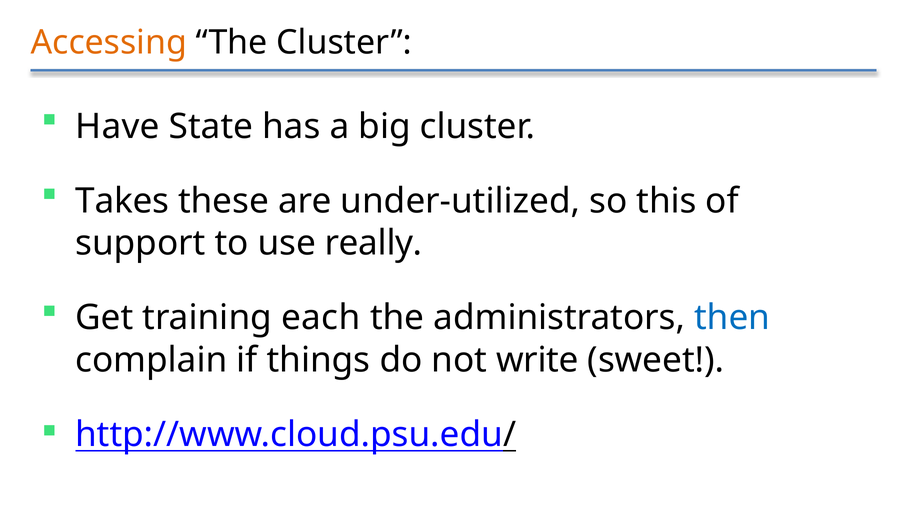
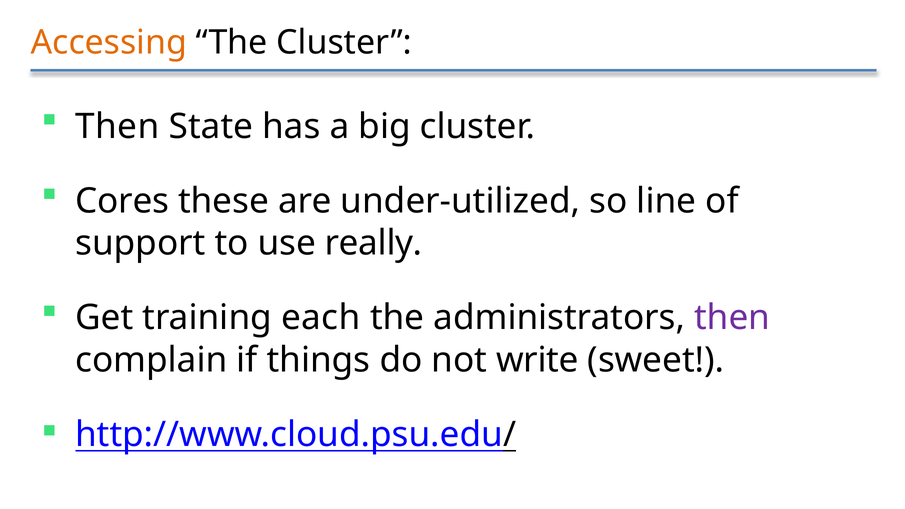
Have at (117, 127): Have -> Then
Takes: Takes -> Cores
this: this -> line
then at (732, 318) colour: blue -> purple
